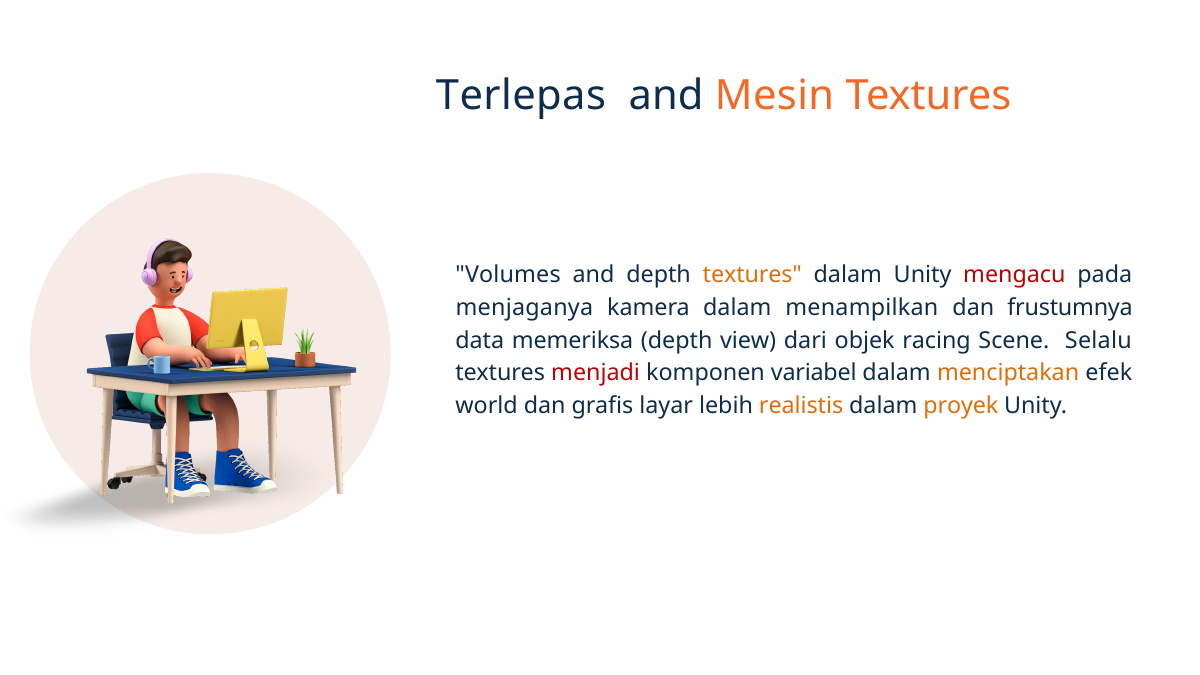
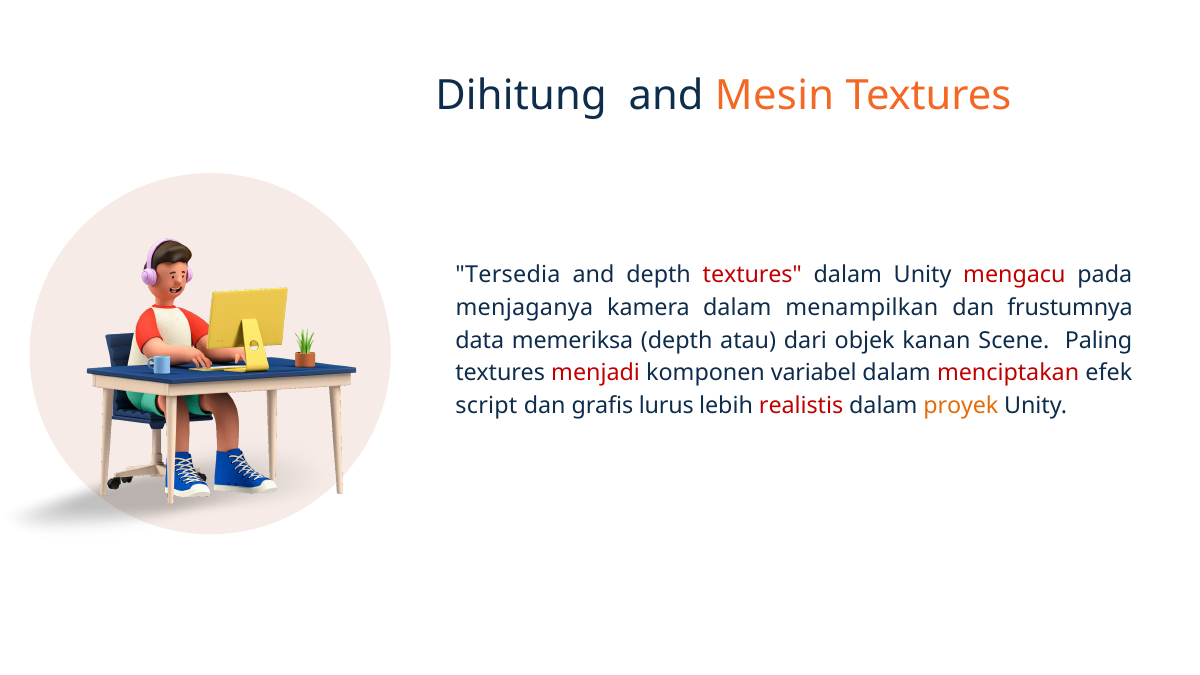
Terlepas: Terlepas -> Dihitung
Volumes: Volumes -> Tersedia
textures at (752, 275) colour: orange -> red
view: view -> atau
racing: racing -> kanan
Selalu: Selalu -> Paling
menciptakan colour: orange -> red
world: world -> script
layar: layar -> lurus
realistis colour: orange -> red
